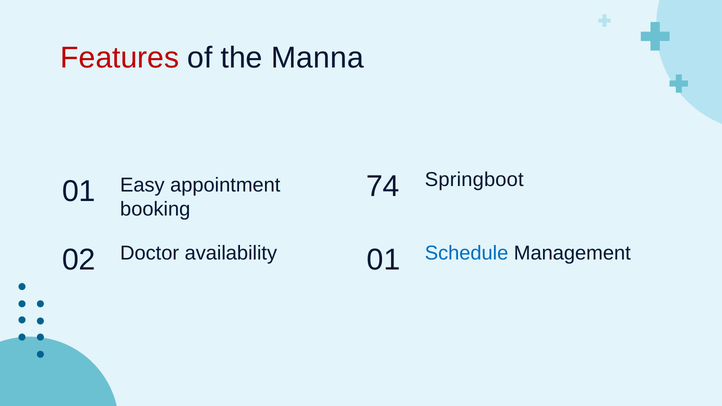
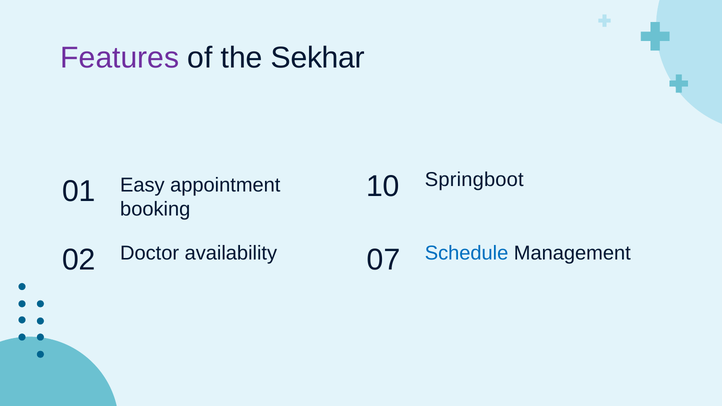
Features colour: red -> purple
Manna: Manna -> Sekhar
74: 74 -> 10
02 01: 01 -> 07
